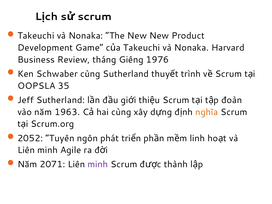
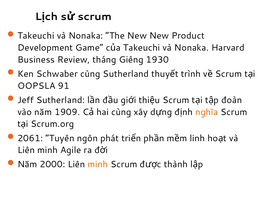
1976: 1976 -> 1930
35: 35 -> 91
1963: 1963 -> 1909
2052: 2052 -> 2061
2071: 2071 -> 2000
minh at (98, 164) colour: purple -> orange
